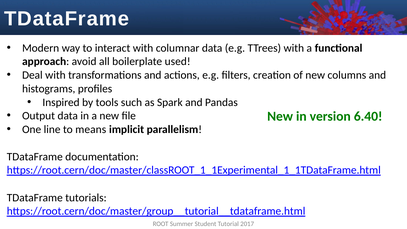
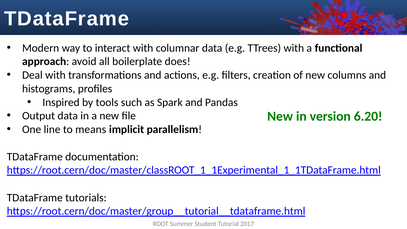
used: used -> does
6.40: 6.40 -> 6.20
